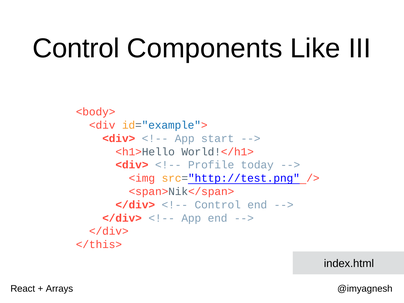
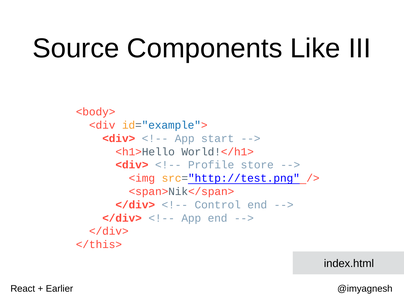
Control at (76, 49): Control -> Source
today: today -> store
Arrays: Arrays -> Earlier
